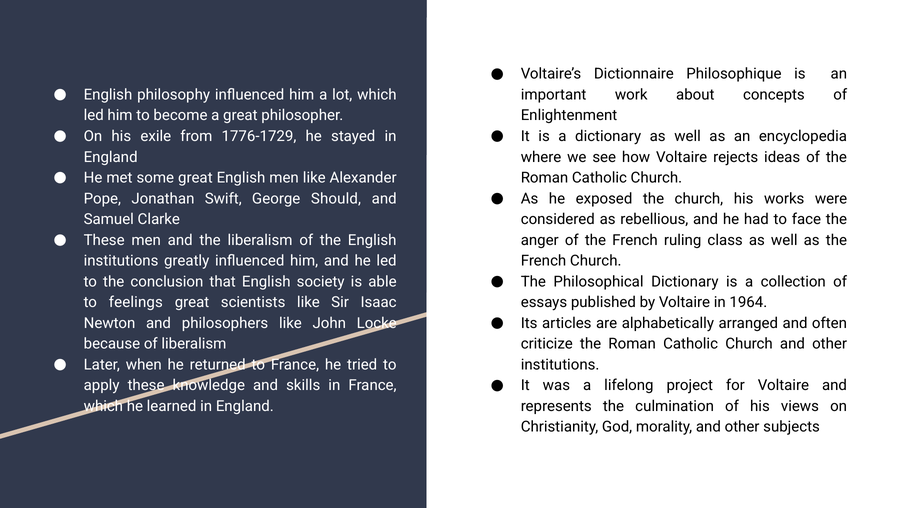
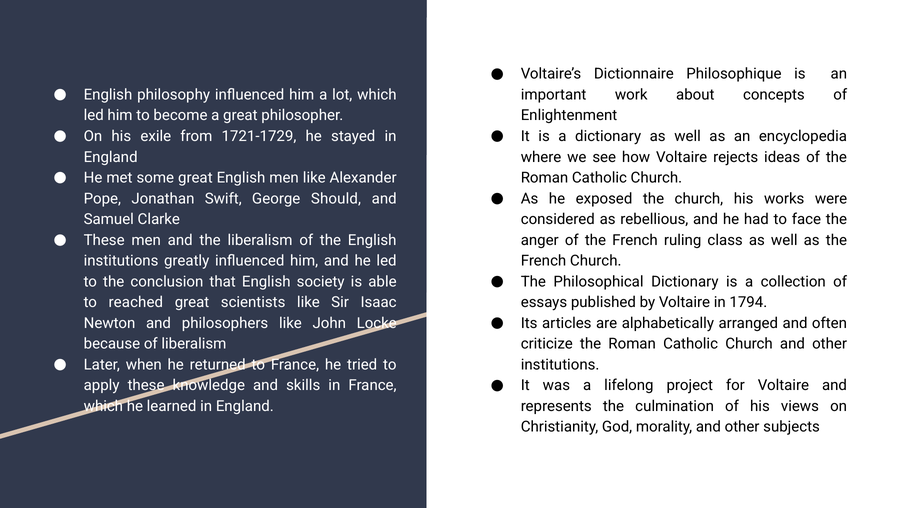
1776-1729: 1776-1729 -> 1721-1729
feelings: feelings -> reached
1964: 1964 -> 1794
